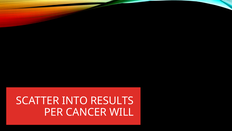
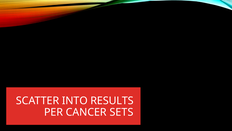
WILL: WILL -> SETS
